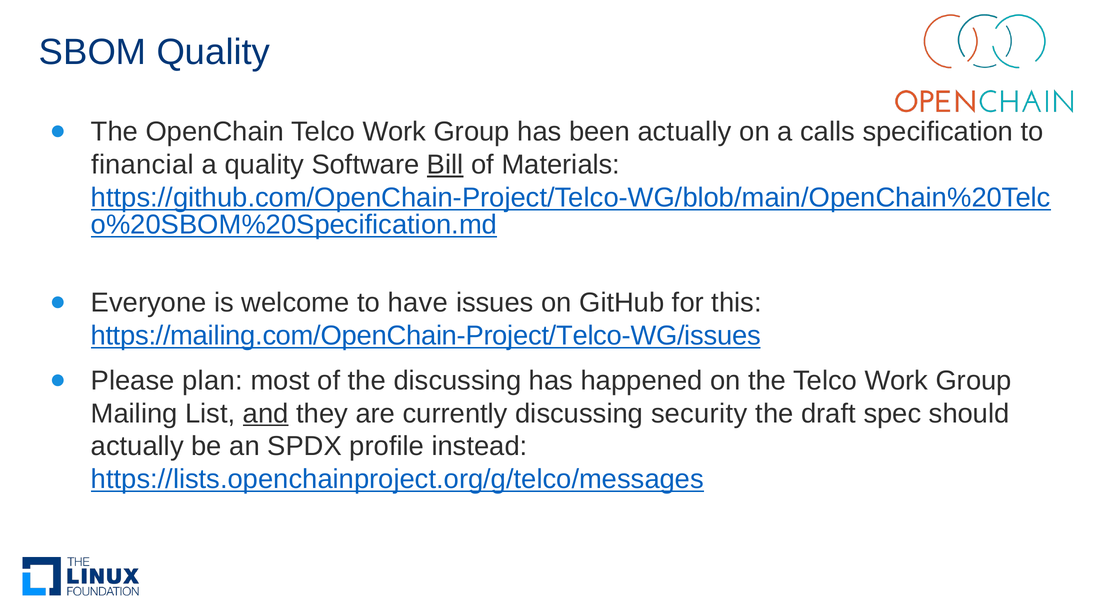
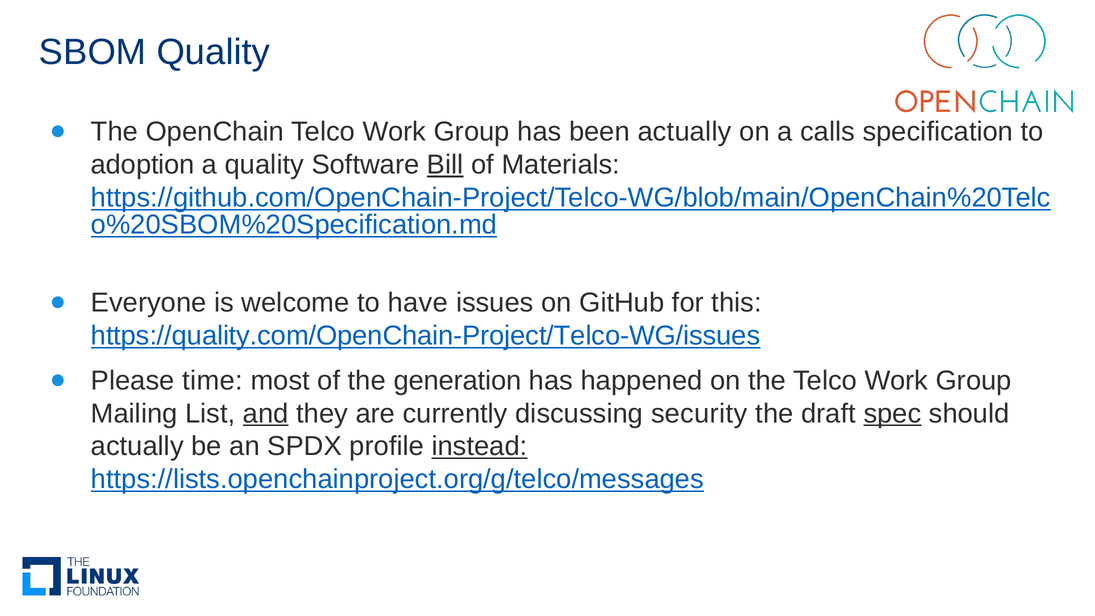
financial: financial -> adoption
https://mailing.com/OpenChain-Project/Telco-WG/issues: https://mailing.com/OpenChain-Project/Telco-WG/issues -> https://quality.com/OpenChain-Project/Telco-WG/issues
plan: plan -> time
the discussing: discussing -> generation
spec underline: none -> present
instead underline: none -> present
